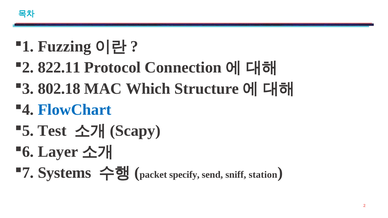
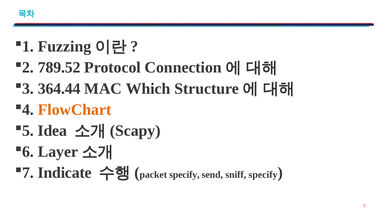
822.11: 822.11 -> 789.52
802.18: 802.18 -> 364.44
FlowChart colour: blue -> orange
Test: Test -> Idea
Systems: Systems -> Indicate
sniff station: station -> specify
